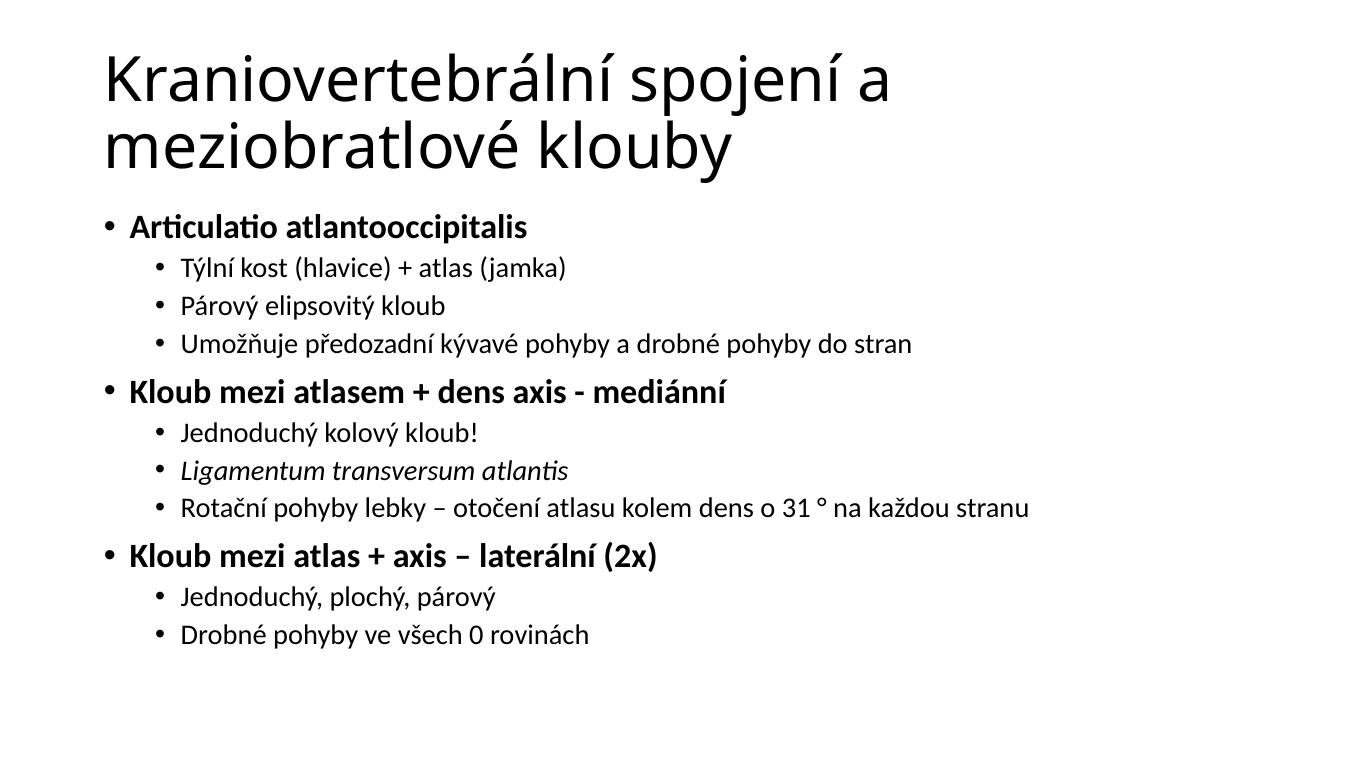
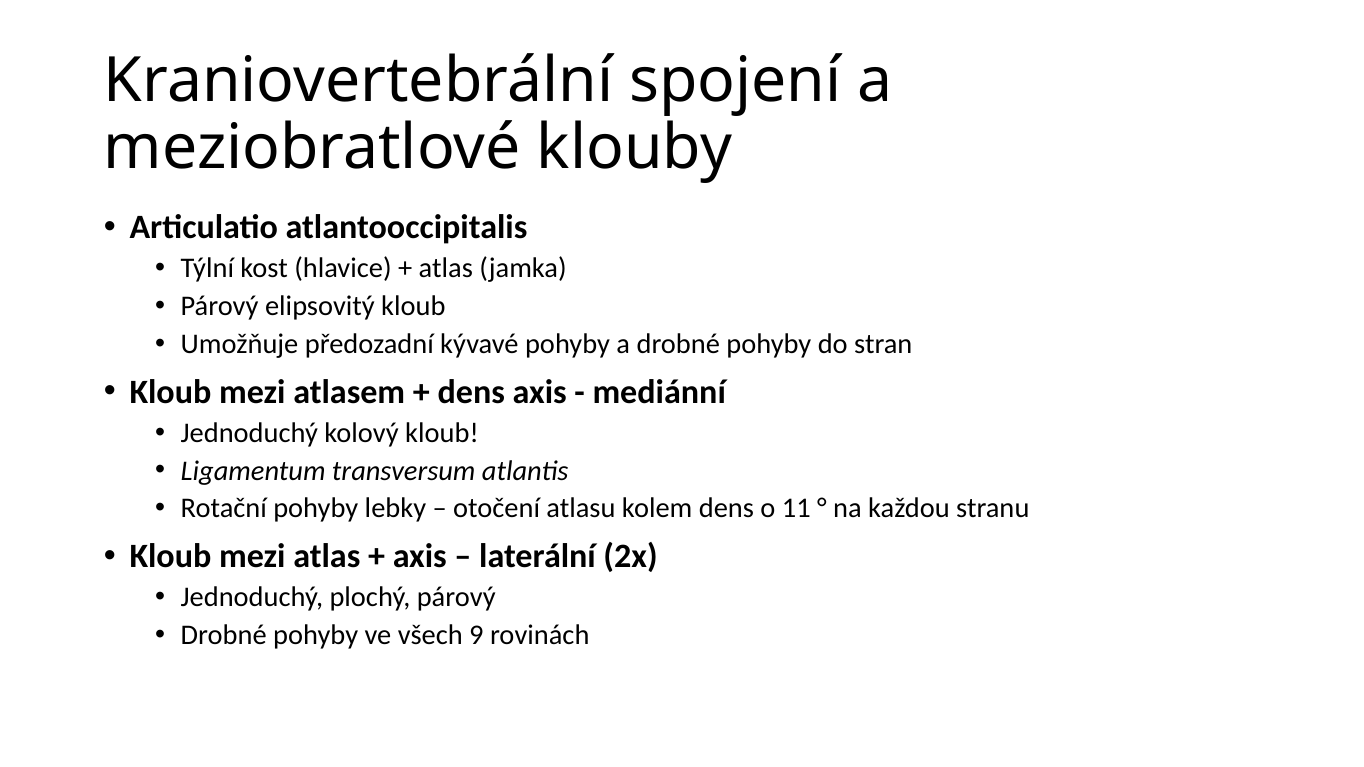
31: 31 -> 11
0: 0 -> 9
